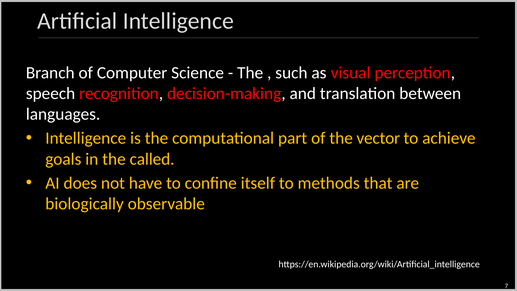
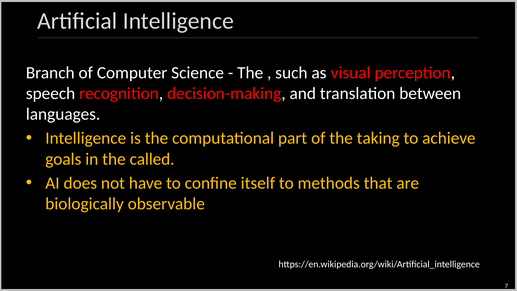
vector: vector -> taking
